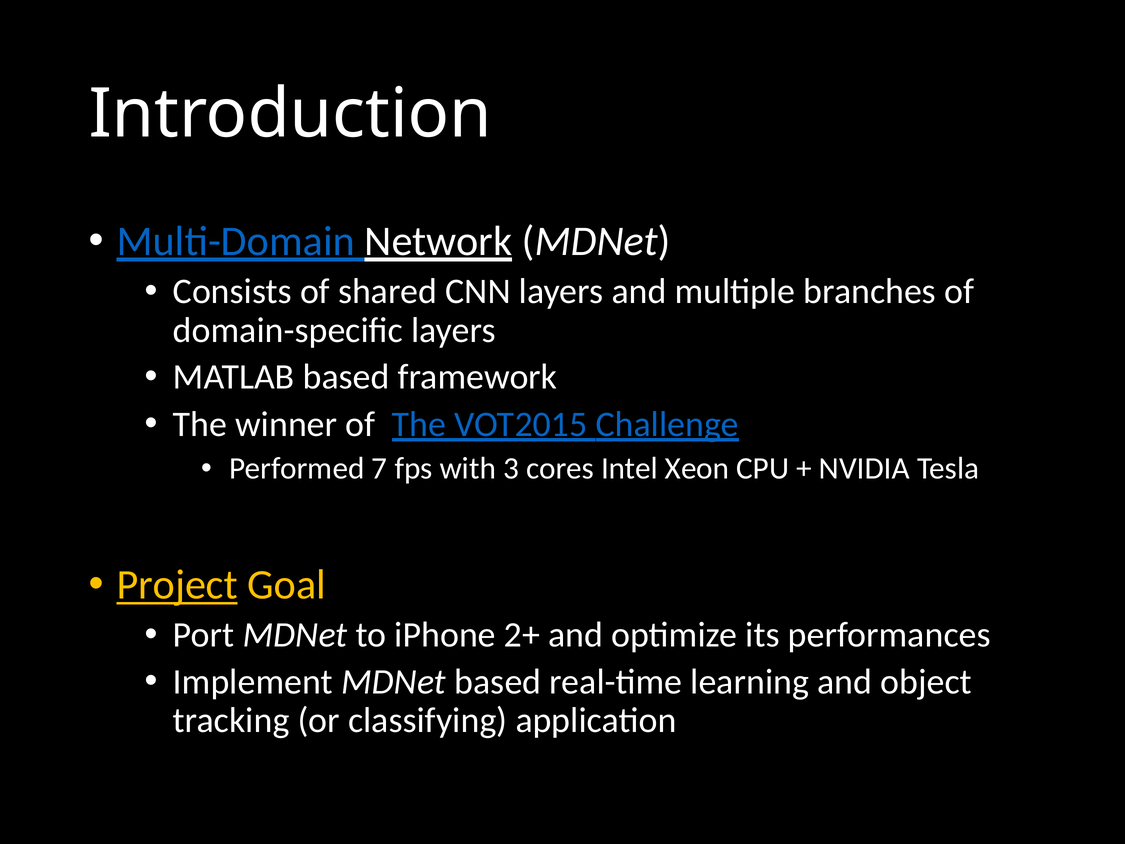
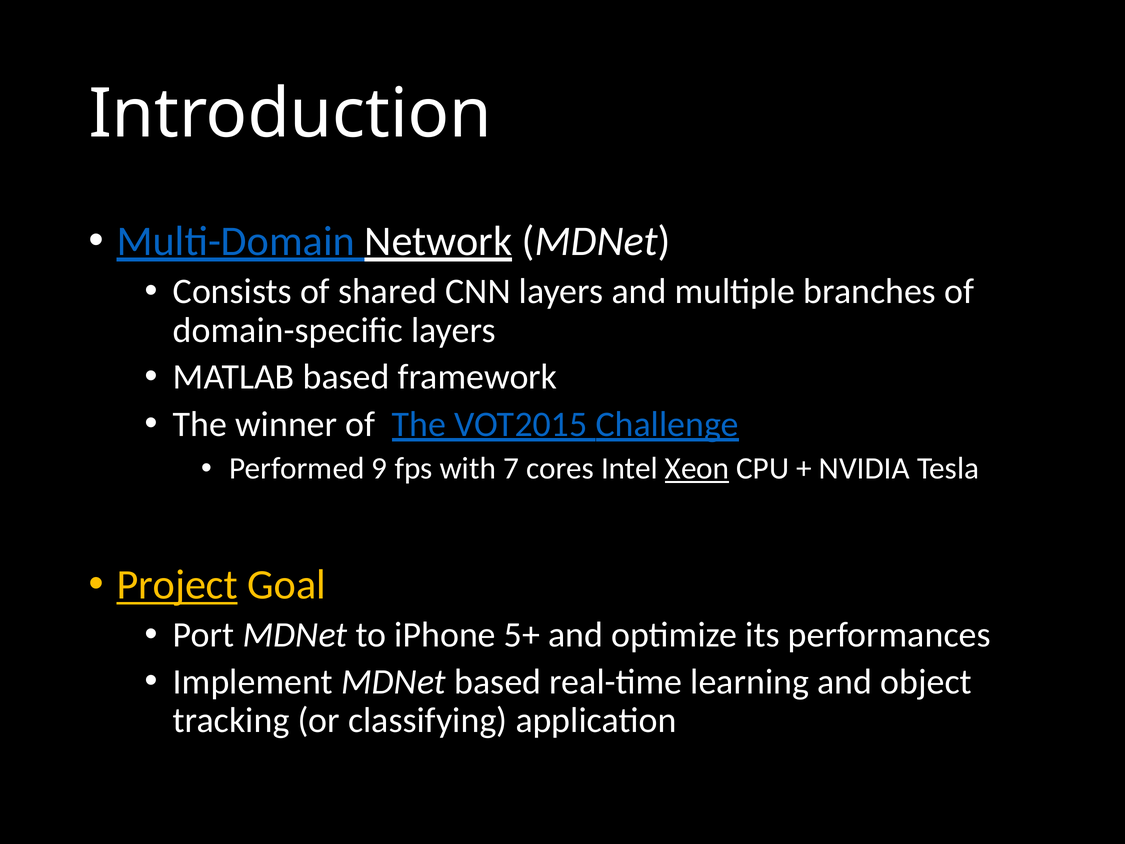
7: 7 -> 9
3: 3 -> 7
Xeon underline: none -> present
2+: 2+ -> 5+
